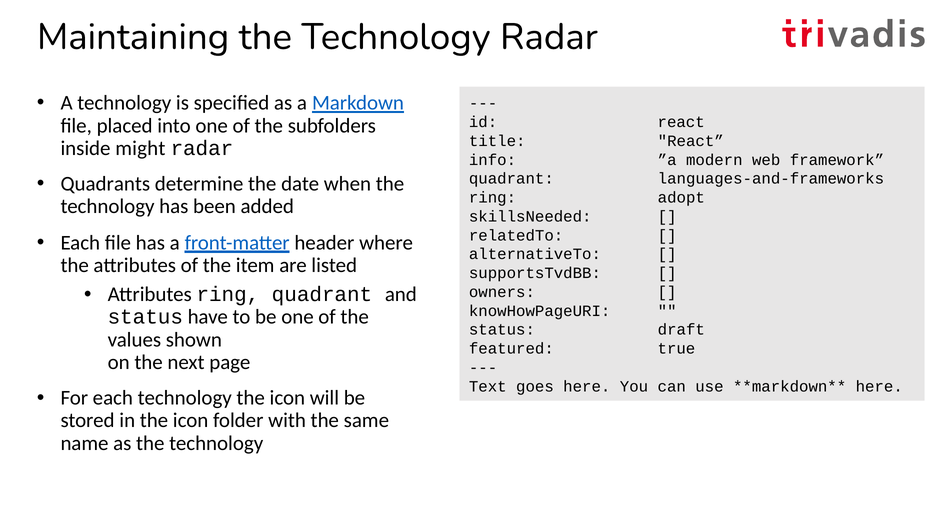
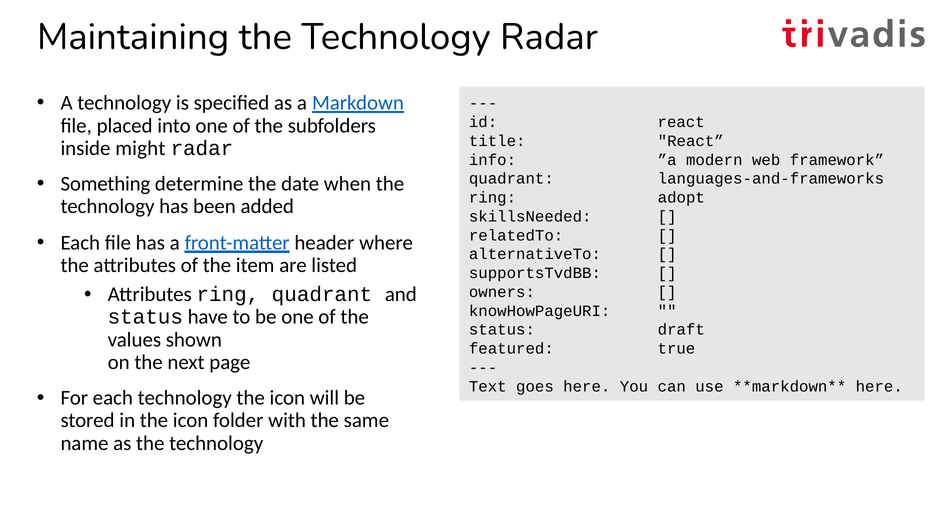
Quadrants: Quadrants -> Something
